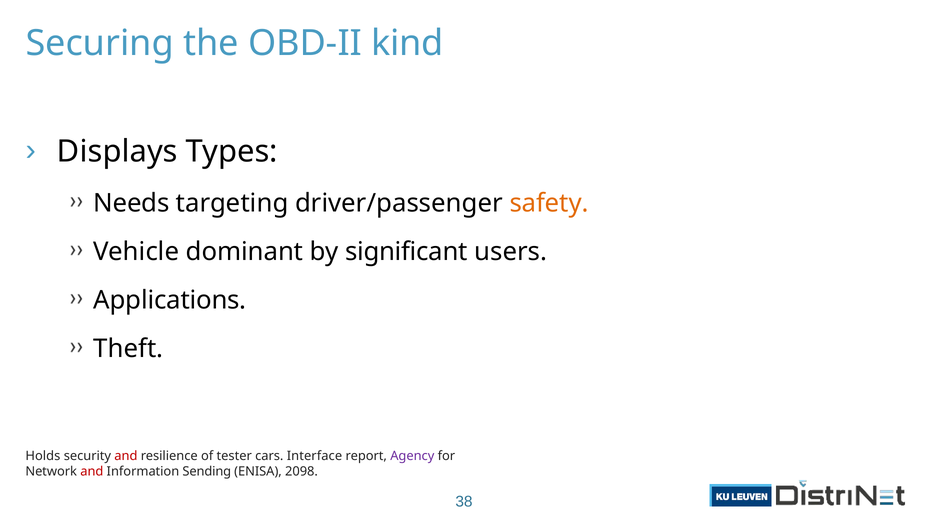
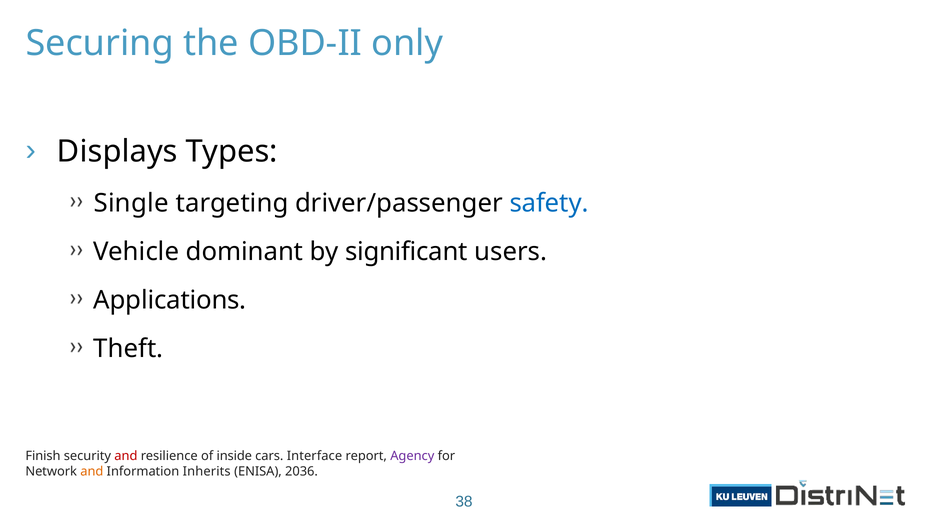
kind: kind -> only
Needs: Needs -> Single
safety colour: orange -> blue
Holds: Holds -> Finish
tester: tester -> inside
and at (92, 471) colour: red -> orange
Sending: Sending -> Inherits
2098: 2098 -> 2036
